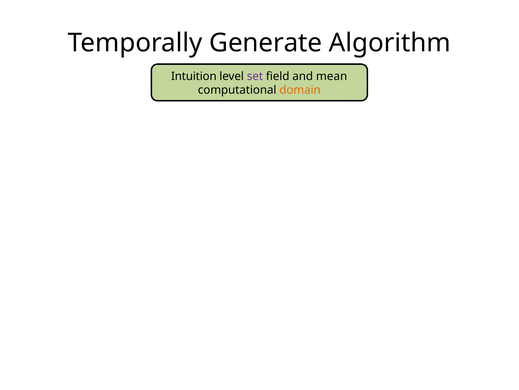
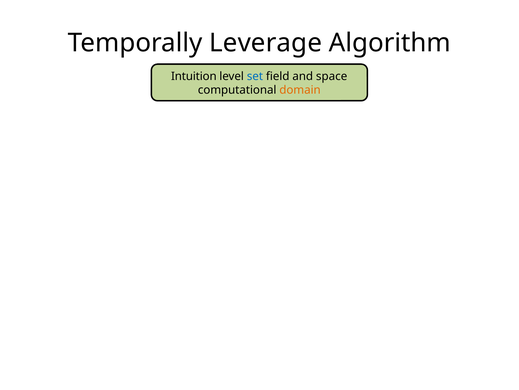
Generate: Generate -> Leverage
set colour: purple -> blue
mean: mean -> space
